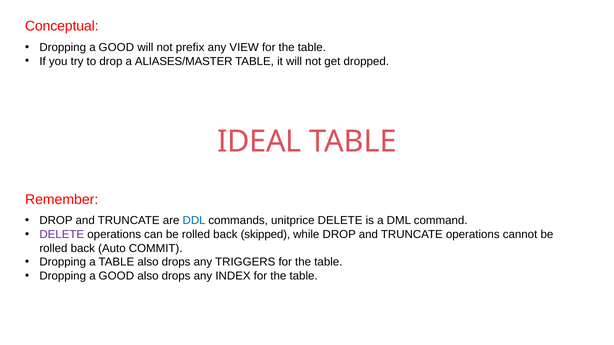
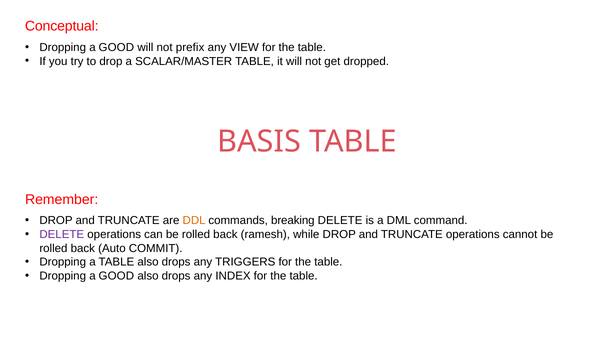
ALIASES/MASTER: ALIASES/MASTER -> SCALAR/MASTER
IDEAL: IDEAL -> BASIS
DDL colour: blue -> orange
unitprice: unitprice -> breaking
skipped: skipped -> ramesh
